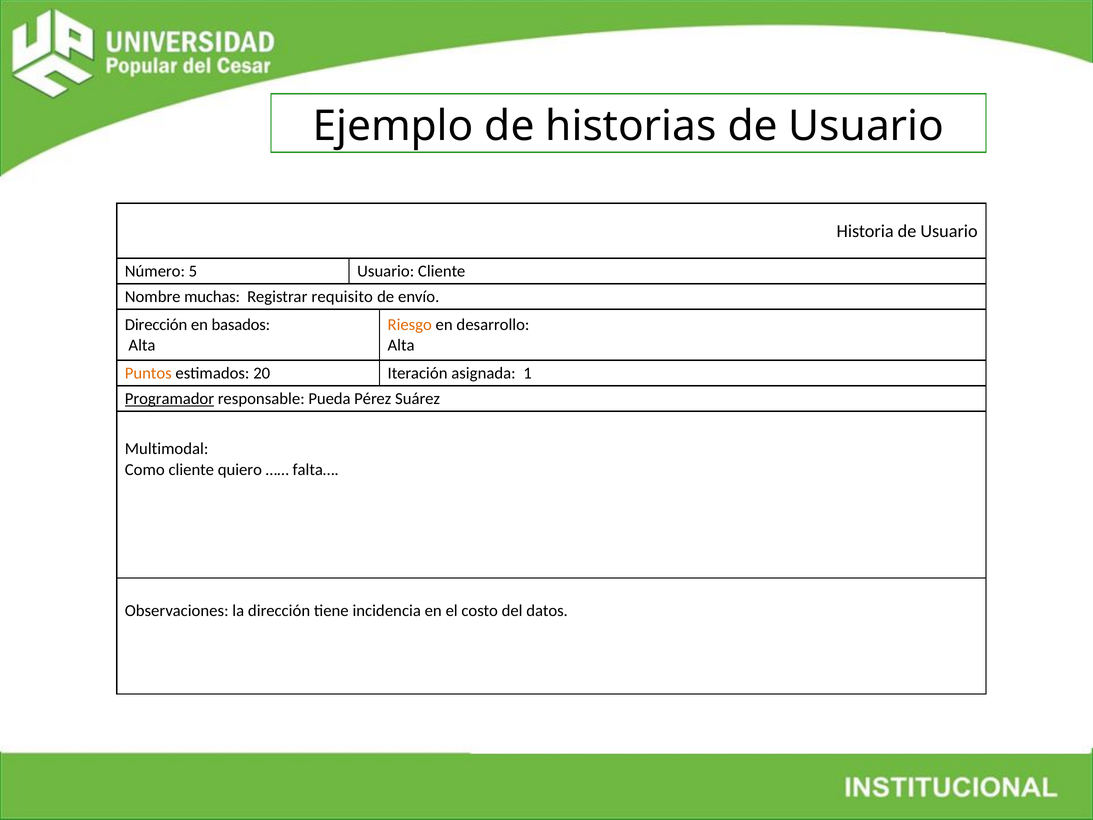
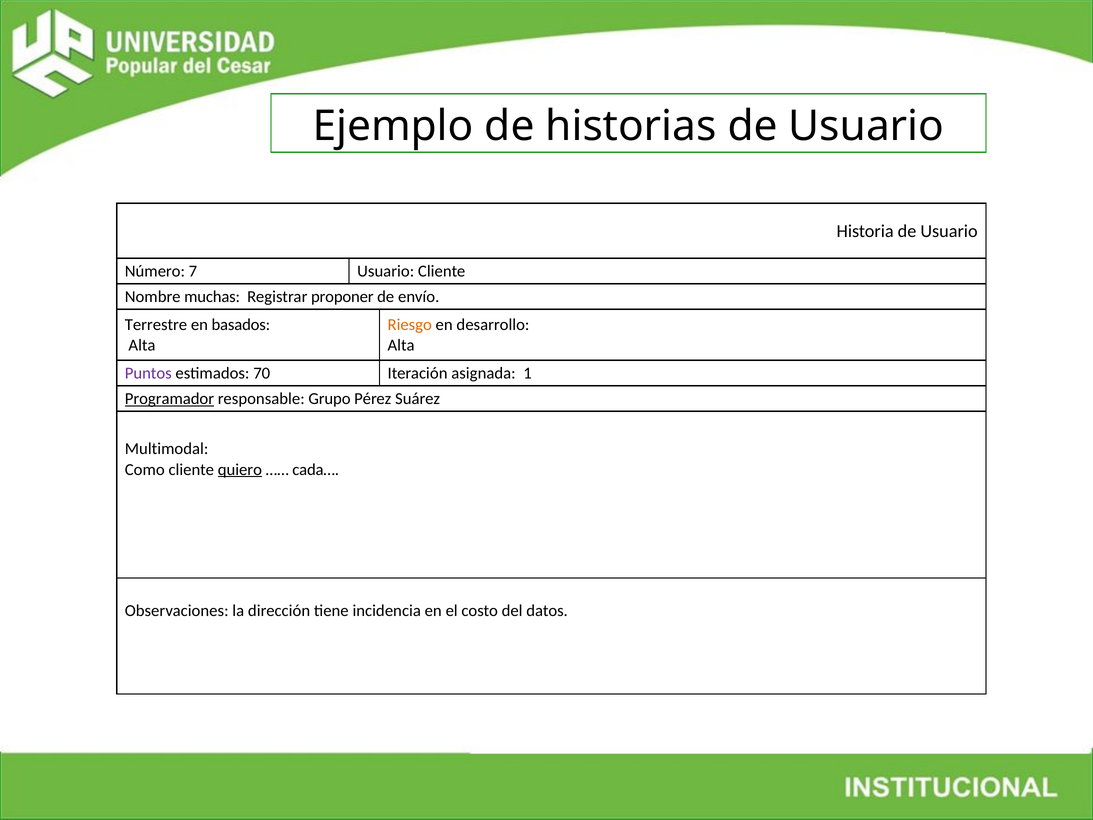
5: 5 -> 7
requisito: requisito -> proponer
Dirección at (156, 325): Dirección -> Terrestre
Puntos colour: orange -> purple
20: 20 -> 70
Pueda: Pueda -> Grupo
quiero underline: none -> present
falta…: falta… -> cada…
